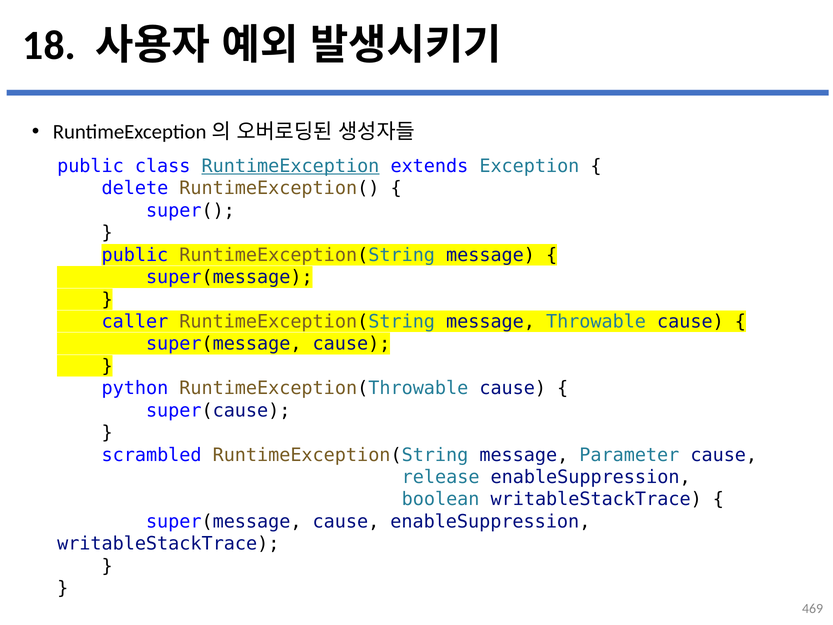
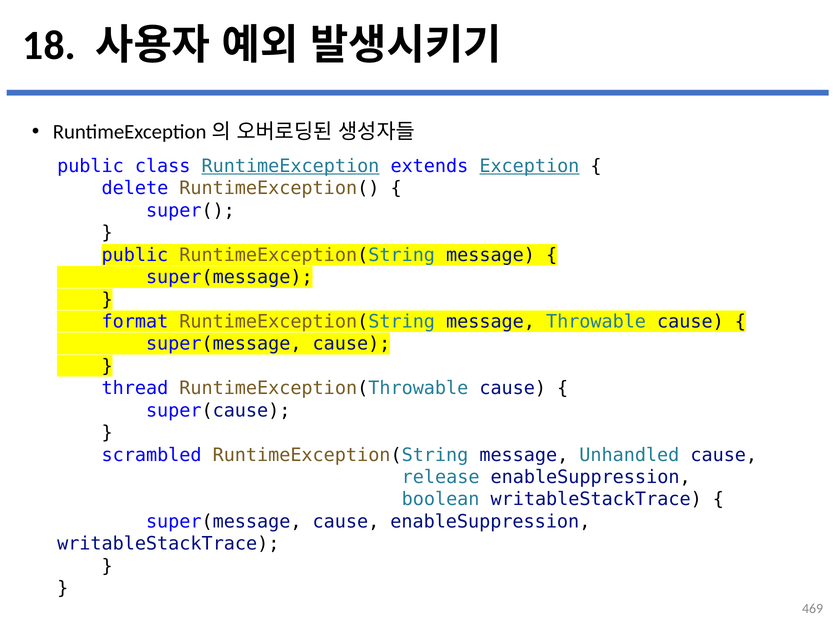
Exception underline: none -> present
caller: caller -> format
python: python -> thread
Parameter: Parameter -> Unhandled
